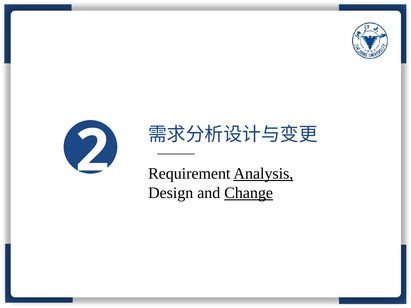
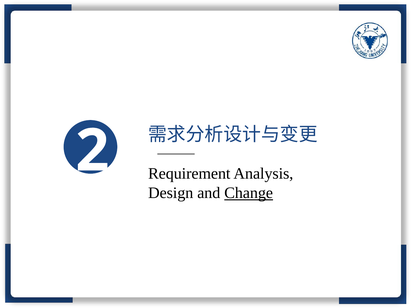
Analysis underline: present -> none
